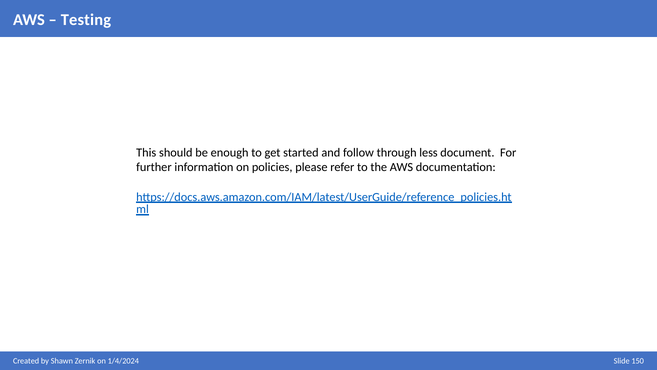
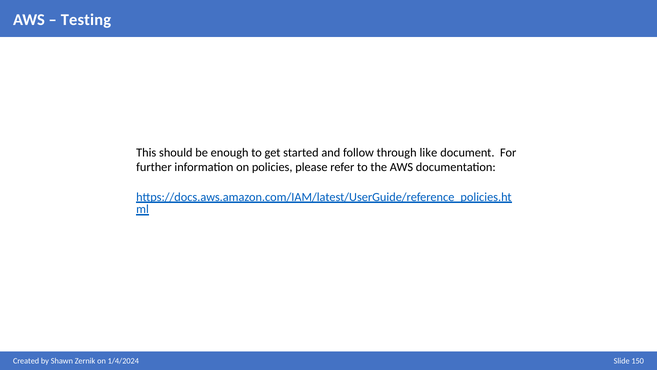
less: less -> like
